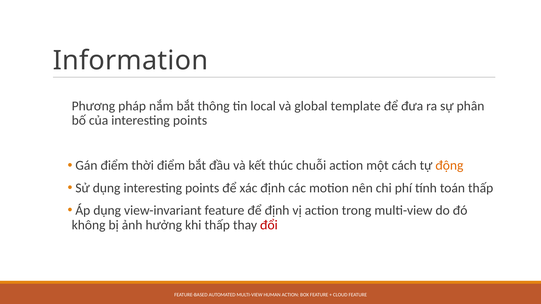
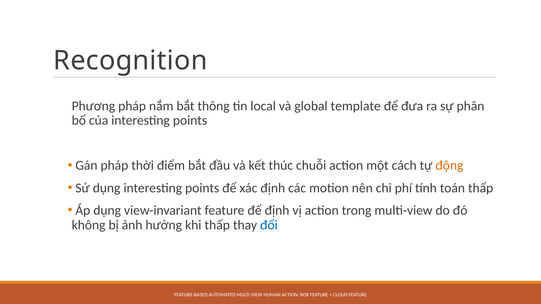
Information: Information -> Recognition
Gán điểm: điểm -> pháp
đổi colour: red -> blue
